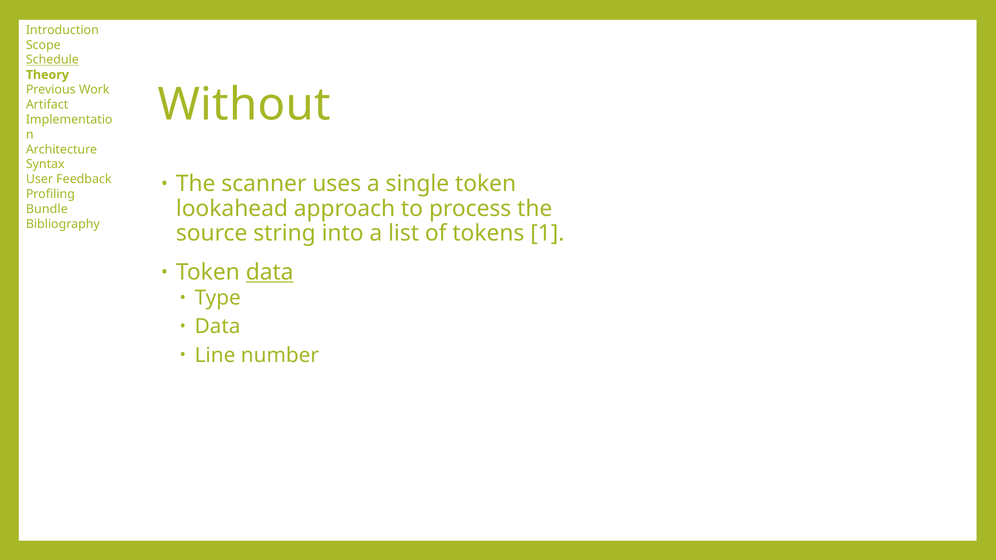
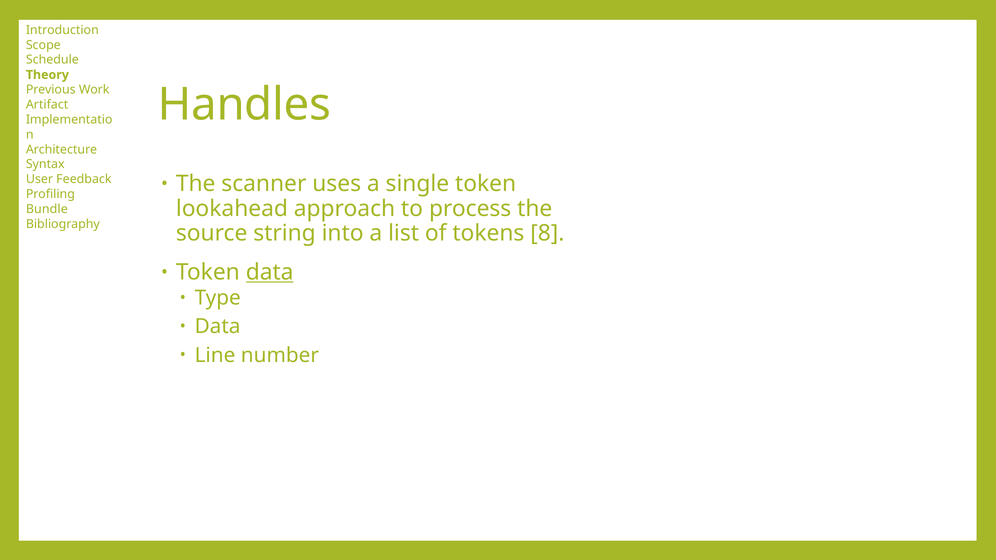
Schedule underline: present -> none
Without: Without -> Handles
1: 1 -> 8
